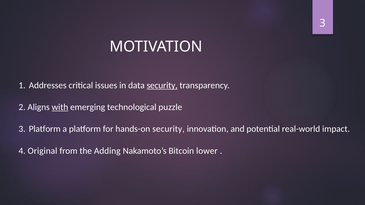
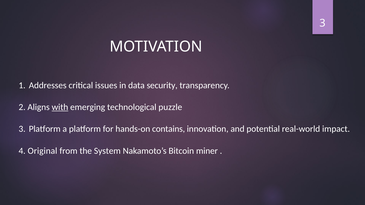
security at (162, 85) underline: present -> none
hands-on security: security -> contains
Adding: Adding -> System
lower: lower -> miner
